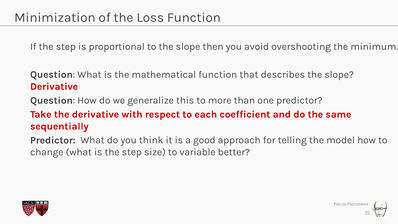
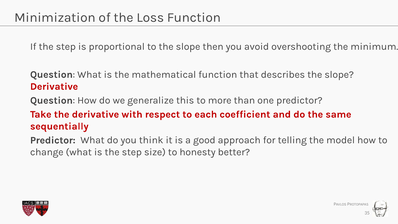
variable: variable -> honesty
